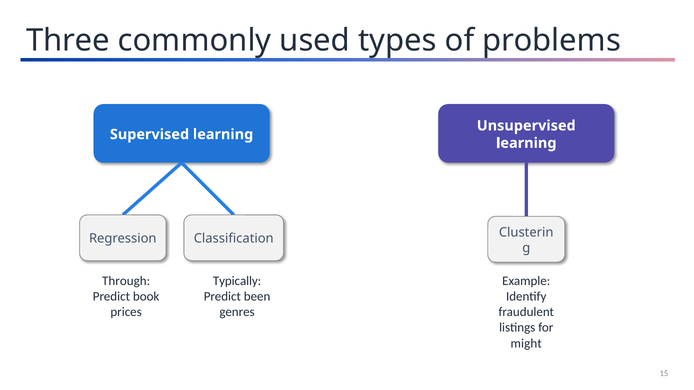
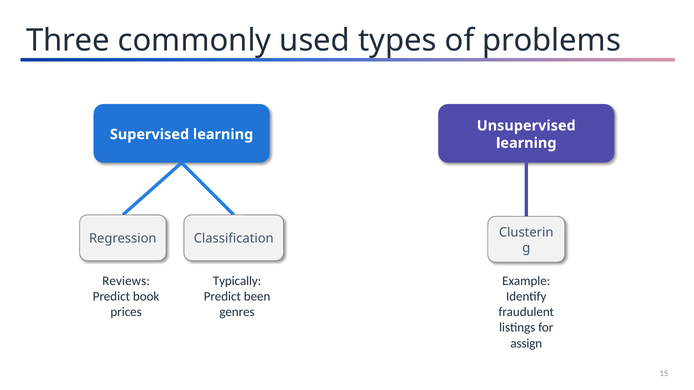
Through: Through -> Reviews
might: might -> assign
